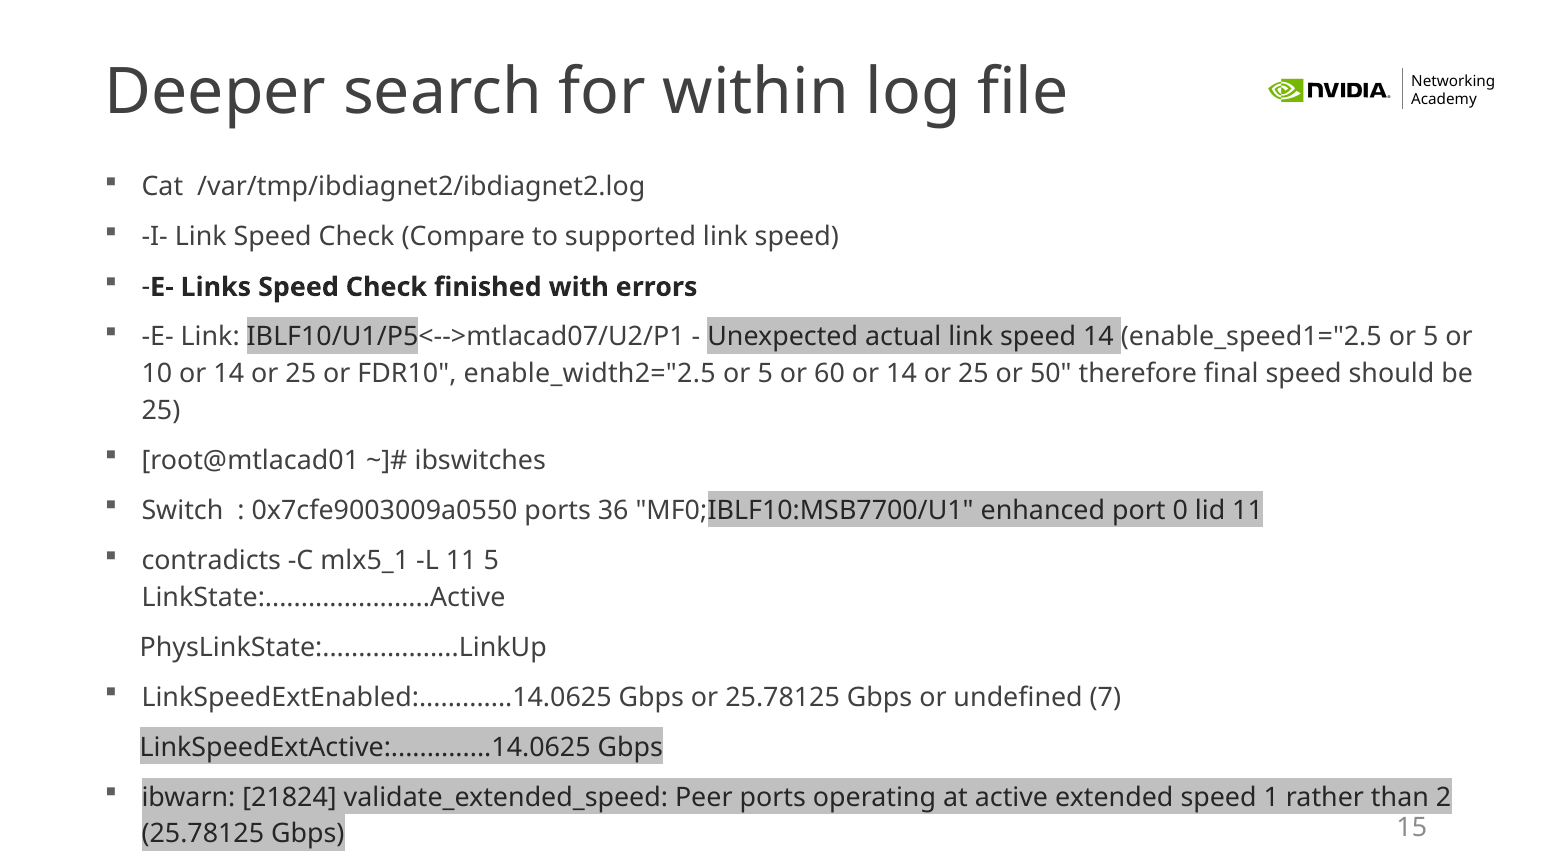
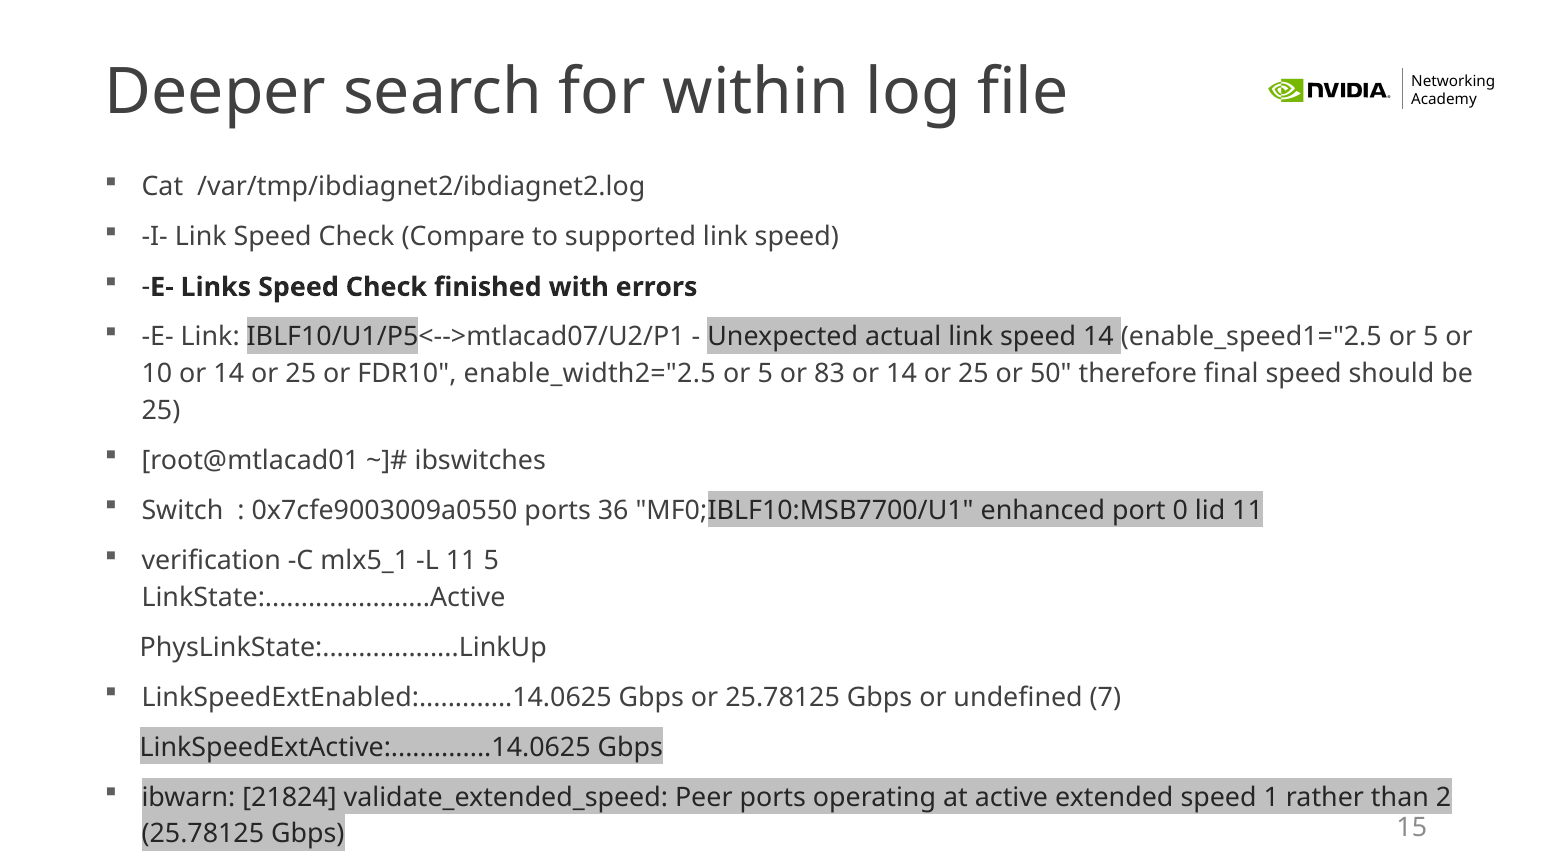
60: 60 -> 83
contradicts: contradicts -> verification
